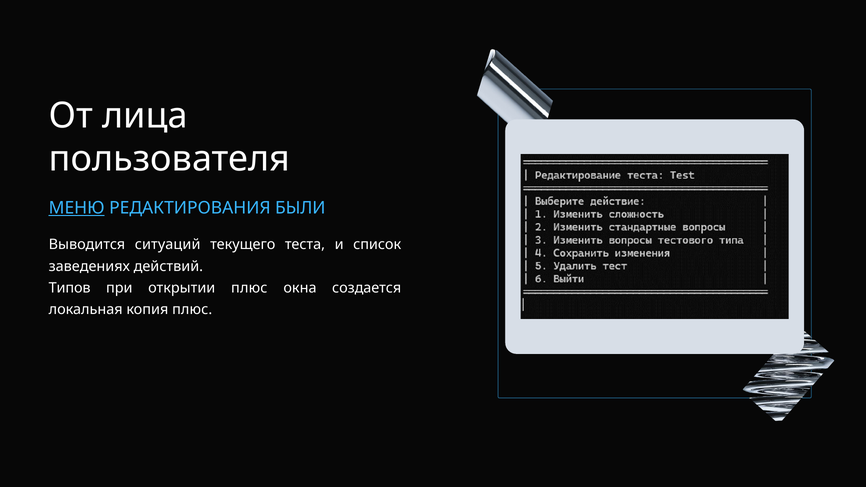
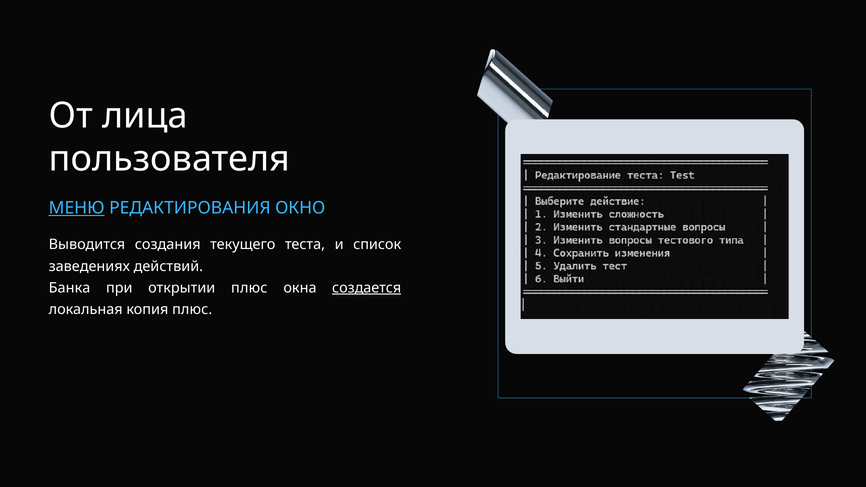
БЫЛИ: БЫЛИ -> ОКНО
ситуаций: ситуаций -> создания
Типов: Типов -> Банка
создается underline: none -> present
